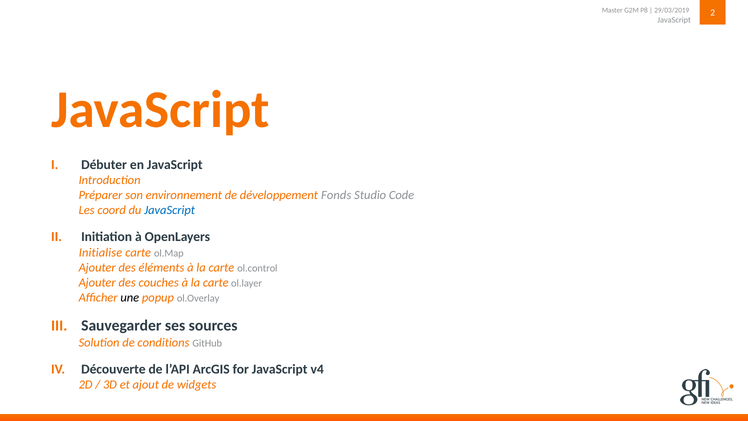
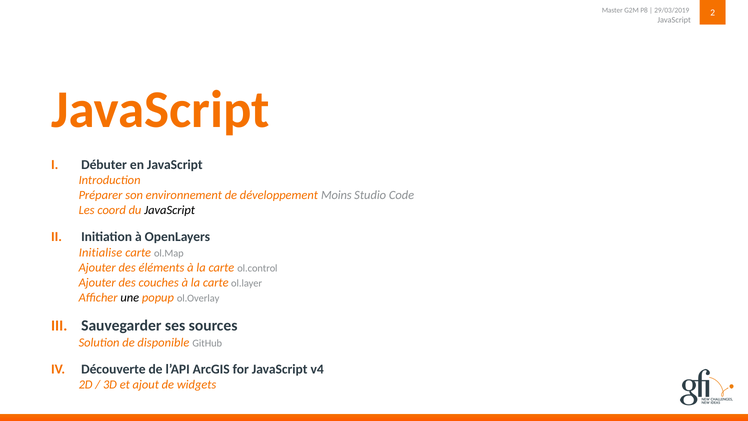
Fonds: Fonds -> Moins
JavaScript at (170, 210) colour: blue -> black
conditions: conditions -> disponible
